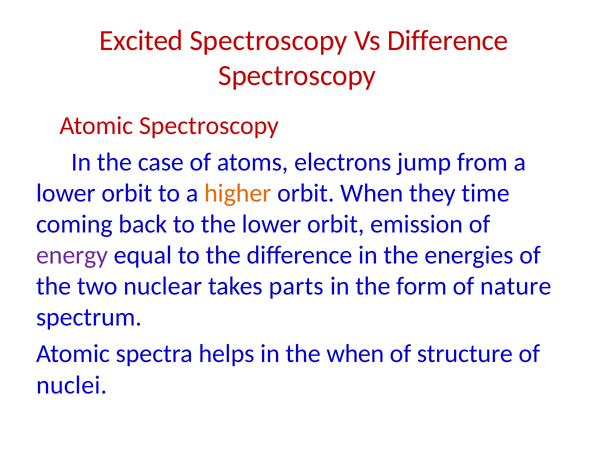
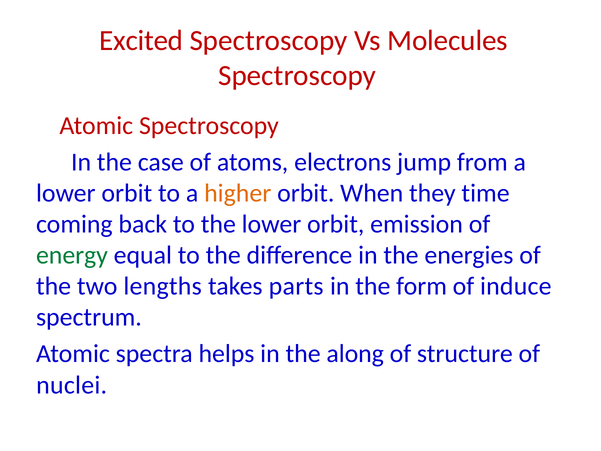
Vs Difference: Difference -> Molecules
energy colour: purple -> green
nuclear: nuclear -> lengths
nature: nature -> induce
the when: when -> along
